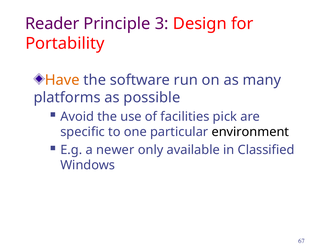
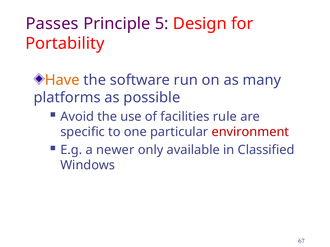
Reader: Reader -> Passes
3: 3 -> 5
pick: pick -> rule
environment colour: black -> red
